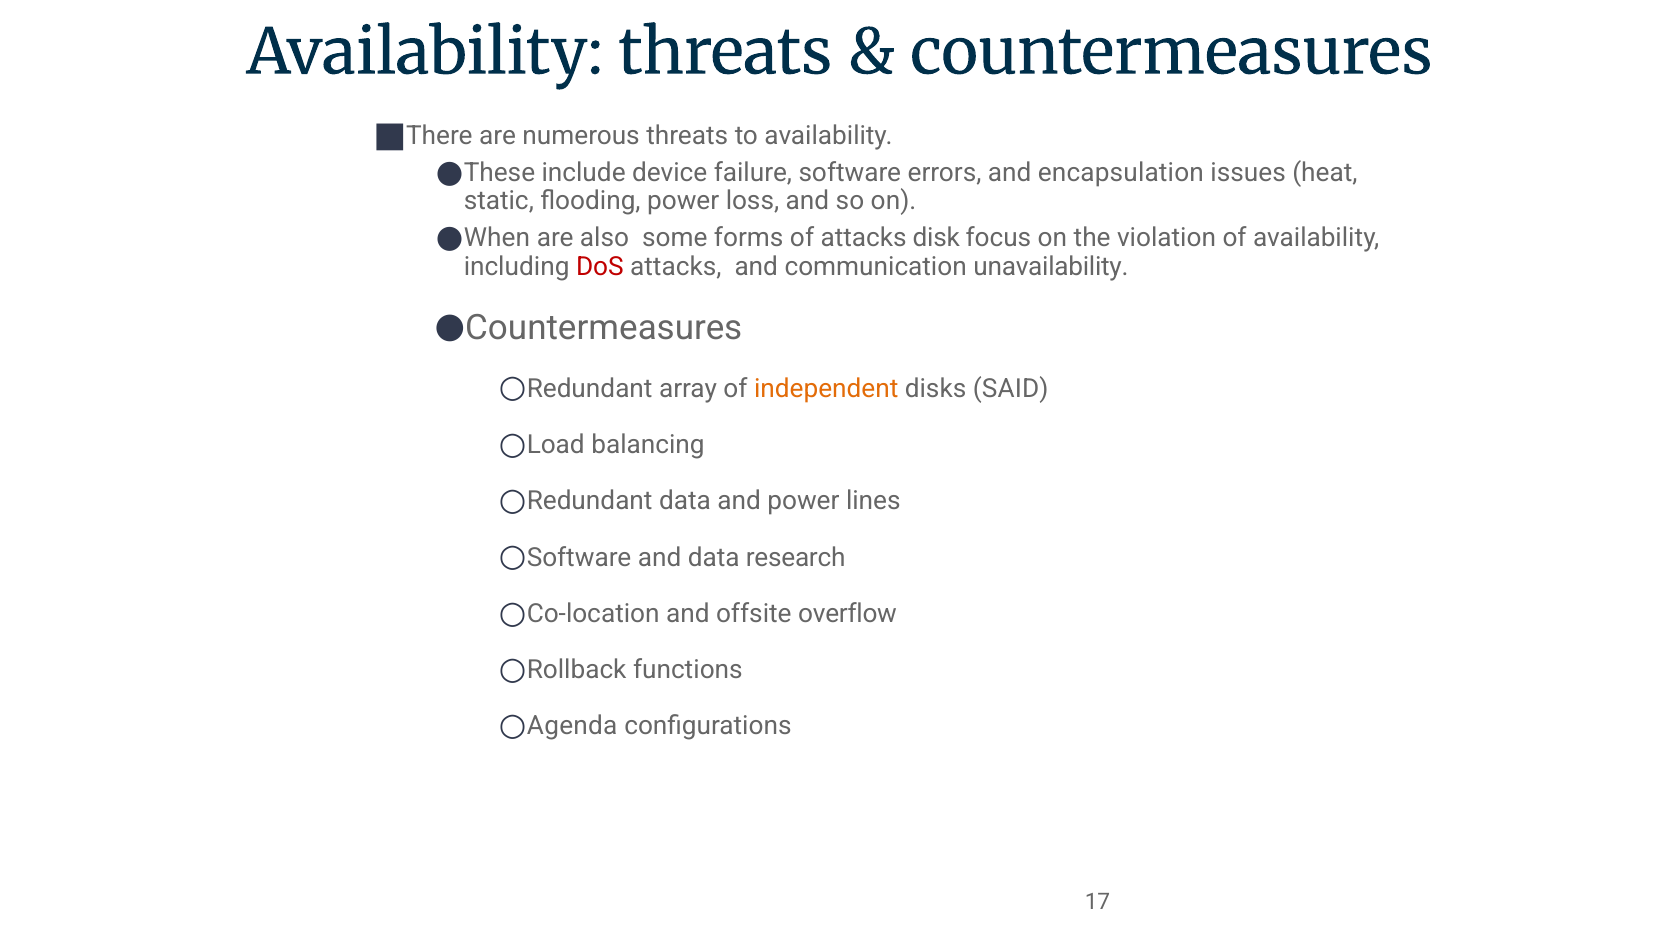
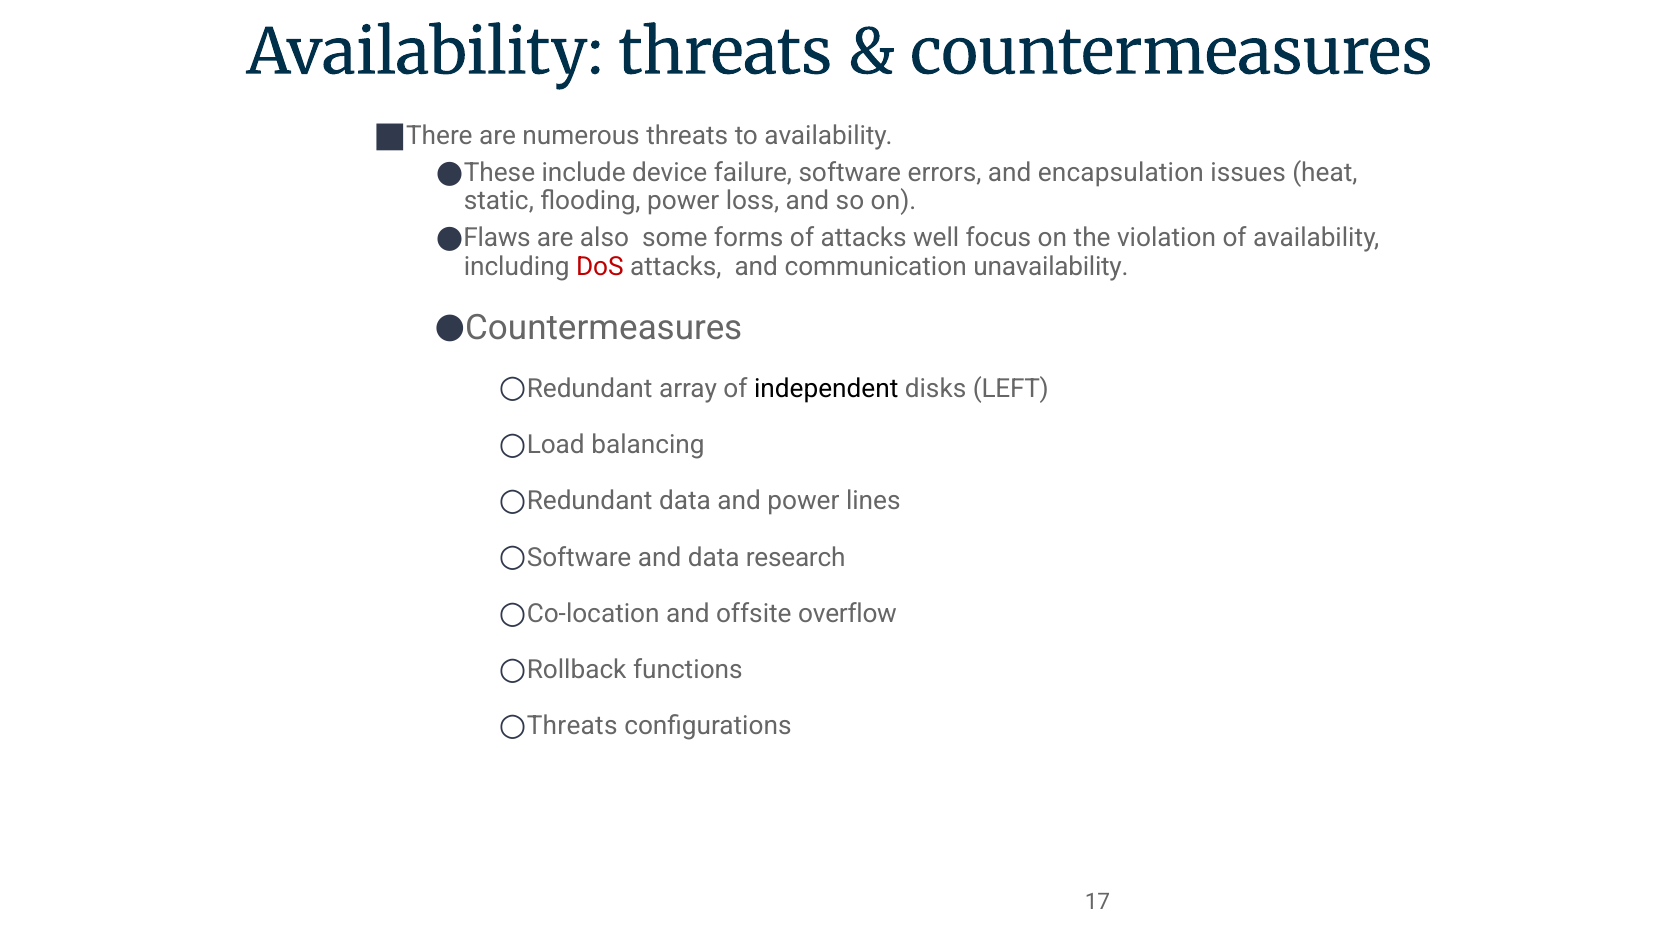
When: When -> Flaws
disk: disk -> well
independent colour: orange -> black
SAID: SAID -> LEFT
Agenda at (572, 727): Agenda -> Threats
